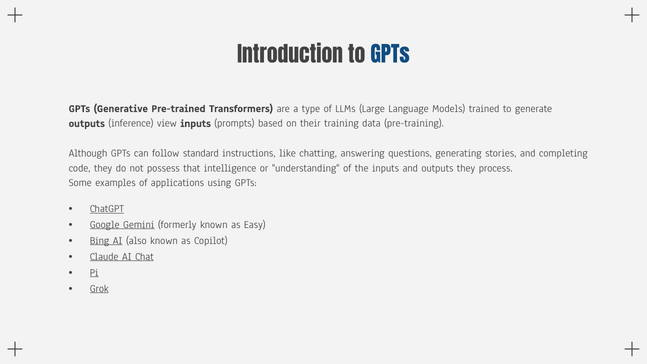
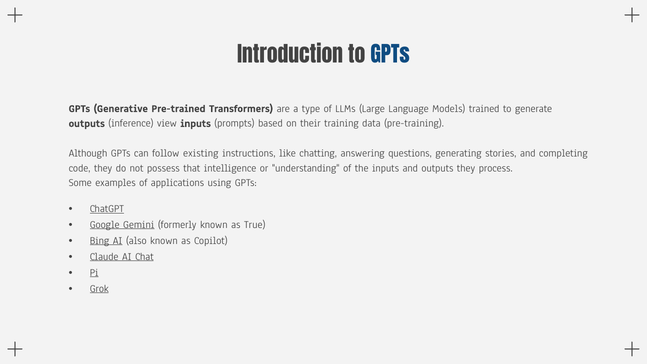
standard: standard -> existing
Easy: Easy -> True
